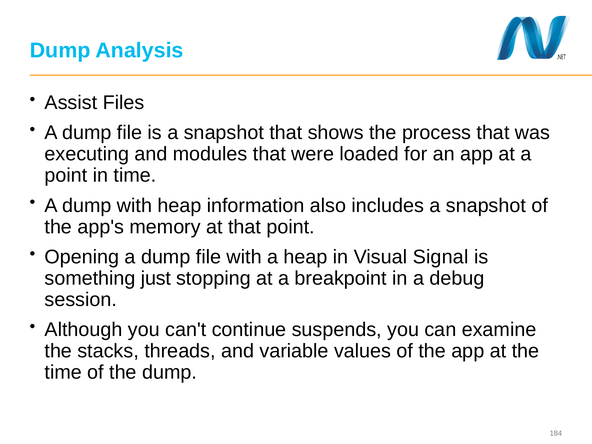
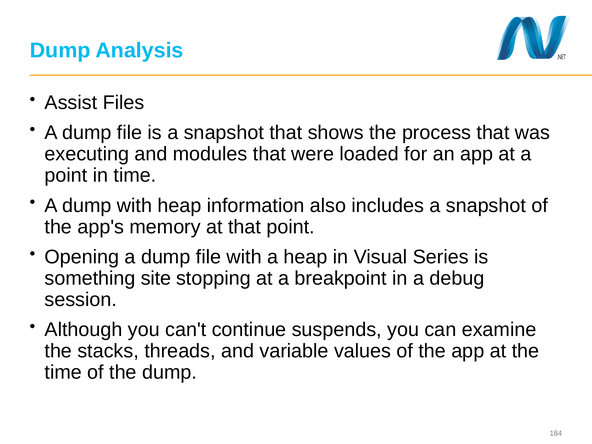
Signal: Signal -> Series
just: just -> site
